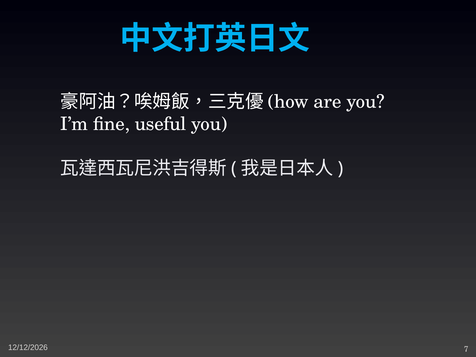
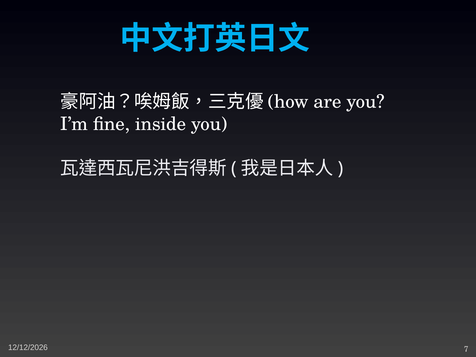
useful: useful -> inside
